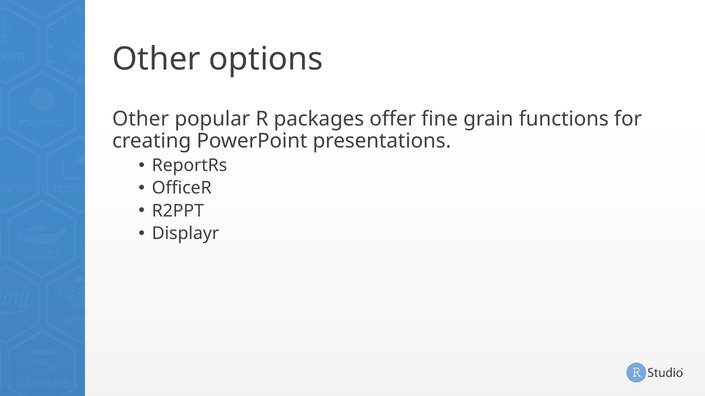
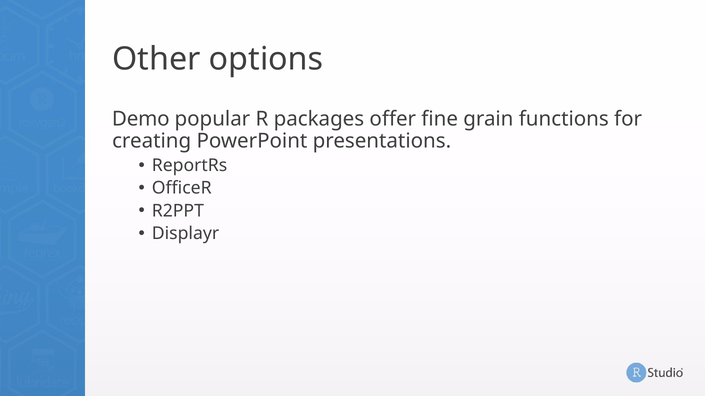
Other at (141, 119): Other -> Demo
